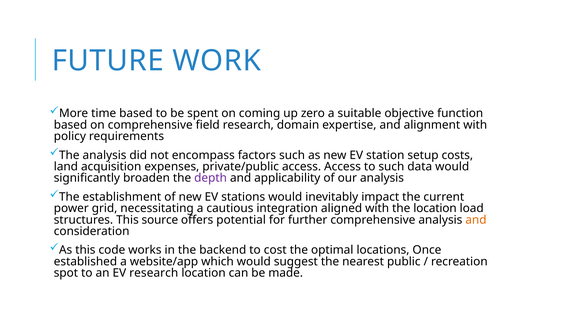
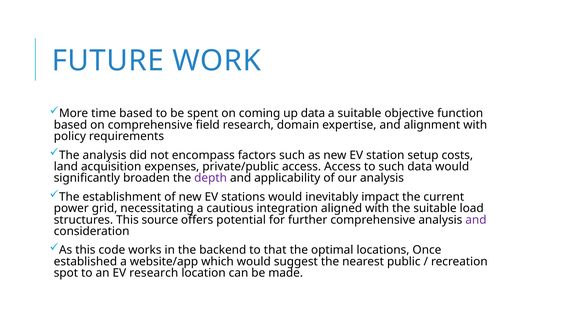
up zero: zero -> data
the location: location -> suitable
and at (476, 220) colour: orange -> purple
cost: cost -> that
